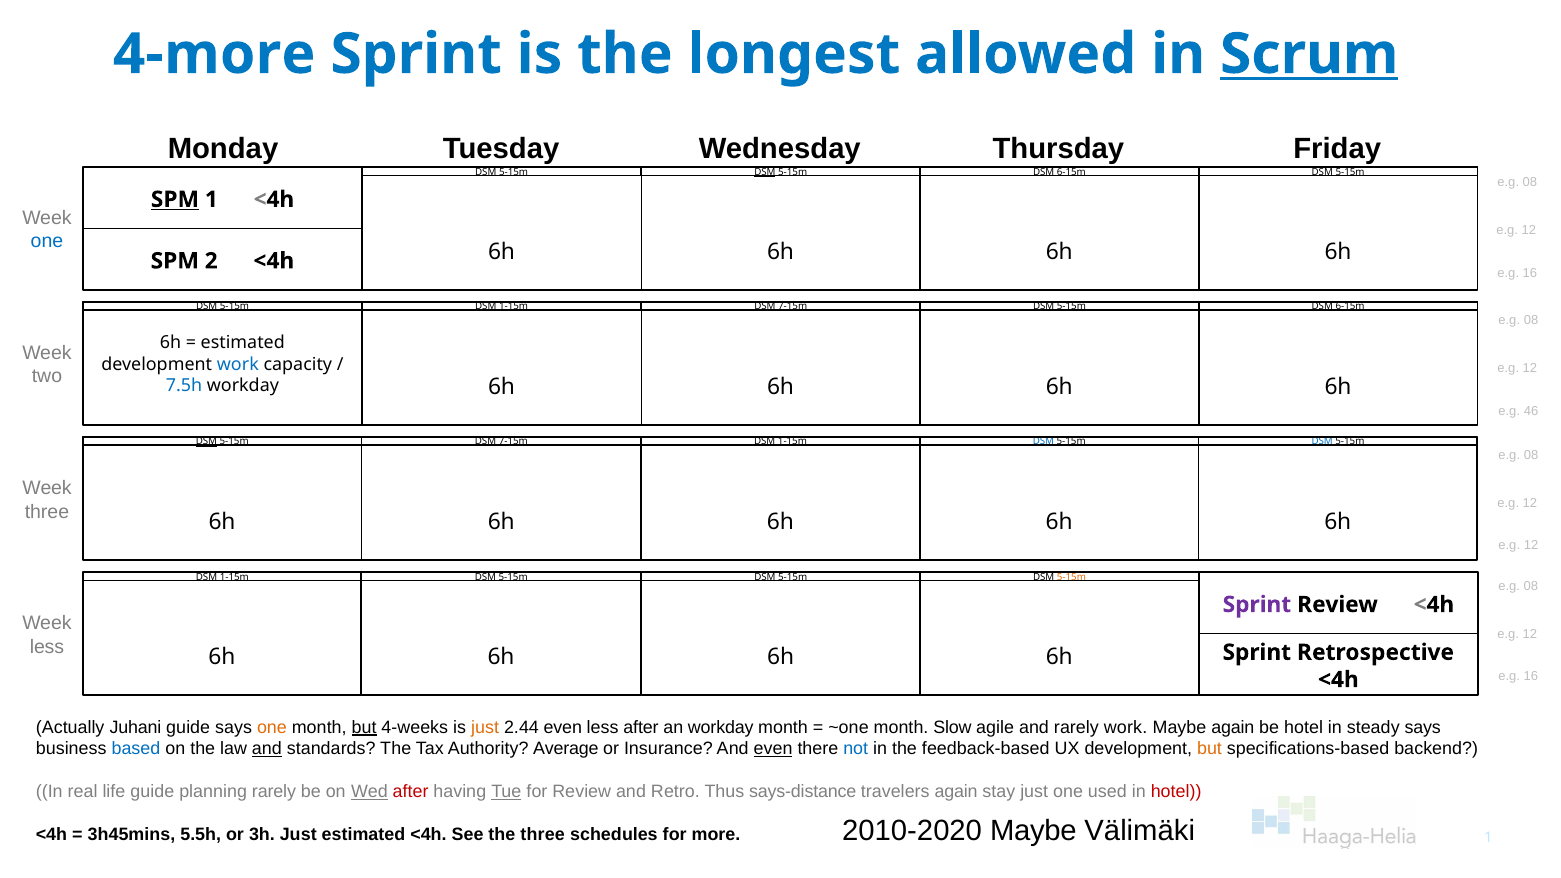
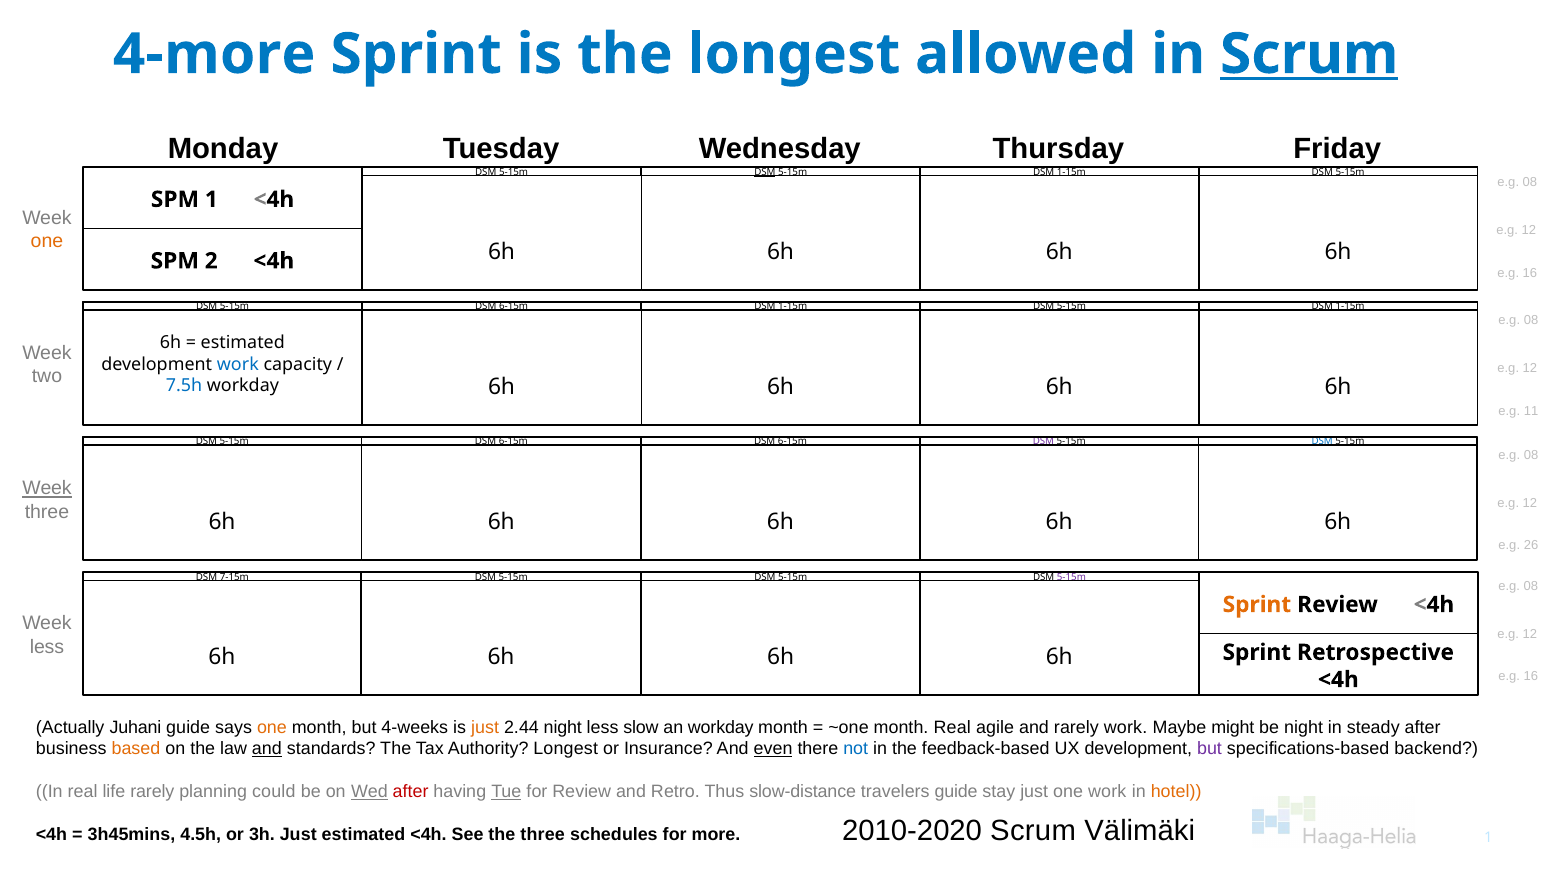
6-15m at (1071, 172): 6-15m -> 1-15m
SPM at (175, 199) underline: present -> none
one at (47, 241) colour: blue -> orange
1-15m at (514, 307): 1-15m -> 6-15m
7-15m at (793, 307): 7-15m -> 1-15m
6-15m at (1350, 307): 6-15m -> 1-15m
46: 46 -> 11
DSM at (206, 442) underline: present -> none
7-15m at (513, 442): 7-15m -> 6-15m
1-15m at (792, 442): 1-15m -> 6-15m
DSM at (1043, 442) colour: blue -> purple
Week at (47, 489) underline: none -> present
12 at (1531, 546): 12 -> 26
1-15m at (234, 577): 1-15m -> 7-15m
5-15m at (1071, 577) colour: orange -> purple
Sprint at (1257, 605) colour: purple -> orange
but at (364, 727) underline: present -> none
2.44 even: even -> night
less after: after -> slow
month Slow: Slow -> Real
Maybe again: again -> might
be hotel: hotel -> night
steady says: says -> after
based colour: blue -> orange
Authority Average: Average -> Longest
but at (1210, 749) colour: orange -> purple
life guide: guide -> rarely
planning rarely: rarely -> could
says-distance: says-distance -> slow-distance
travelers again: again -> guide
one used: used -> work
hotel at (1176, 792) colour: red -> orange
2010-2020 Maybe: Maybe -> Scrum
5.5h: 5.5h -> 4.5h
